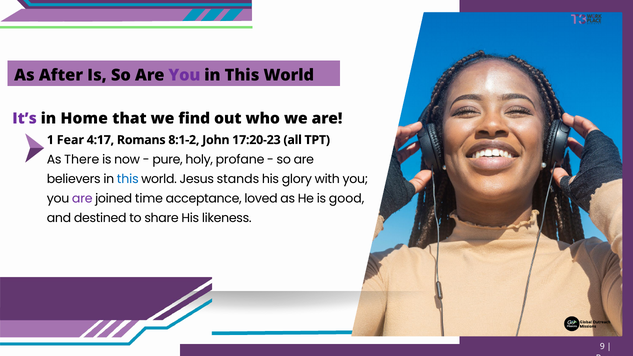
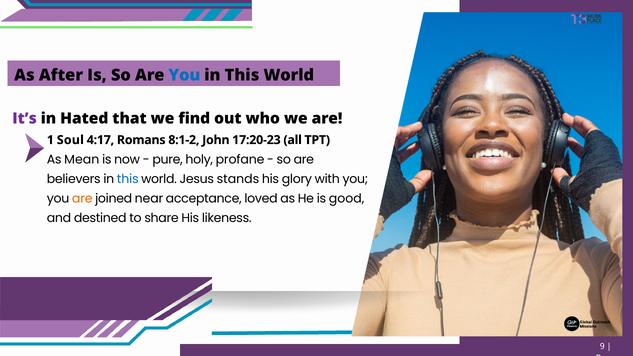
You at (184, 76) colour: purple -> blue
Home: Home -> Hated
Fear: Fear -> Soul
There: There -> Mean
are at (82, 199) colour: purple -> orange
time: time -> near
